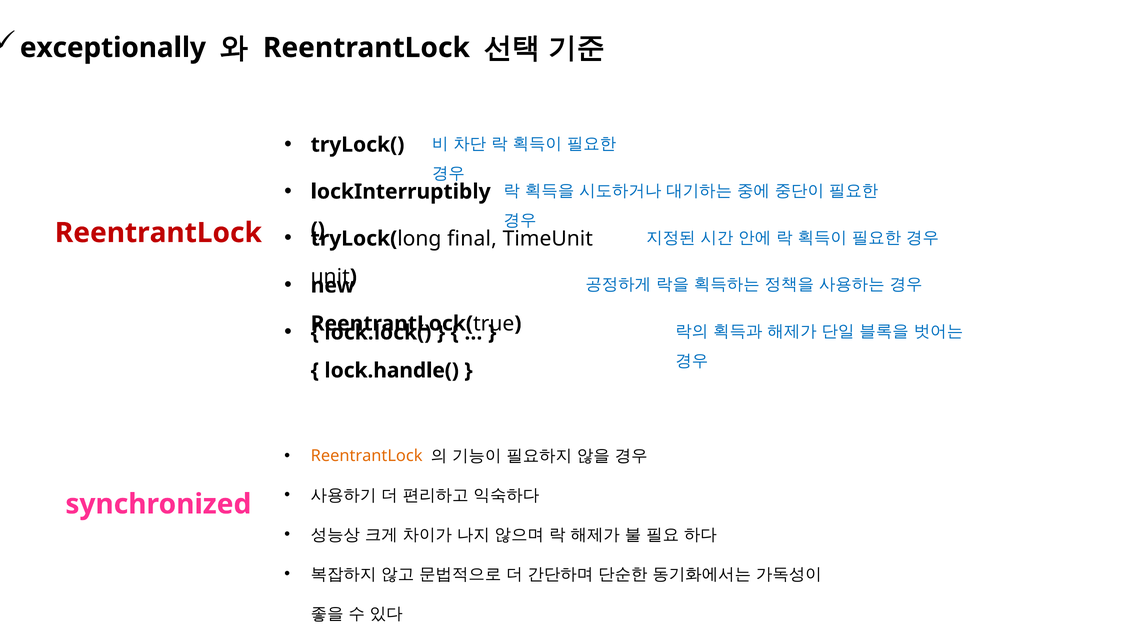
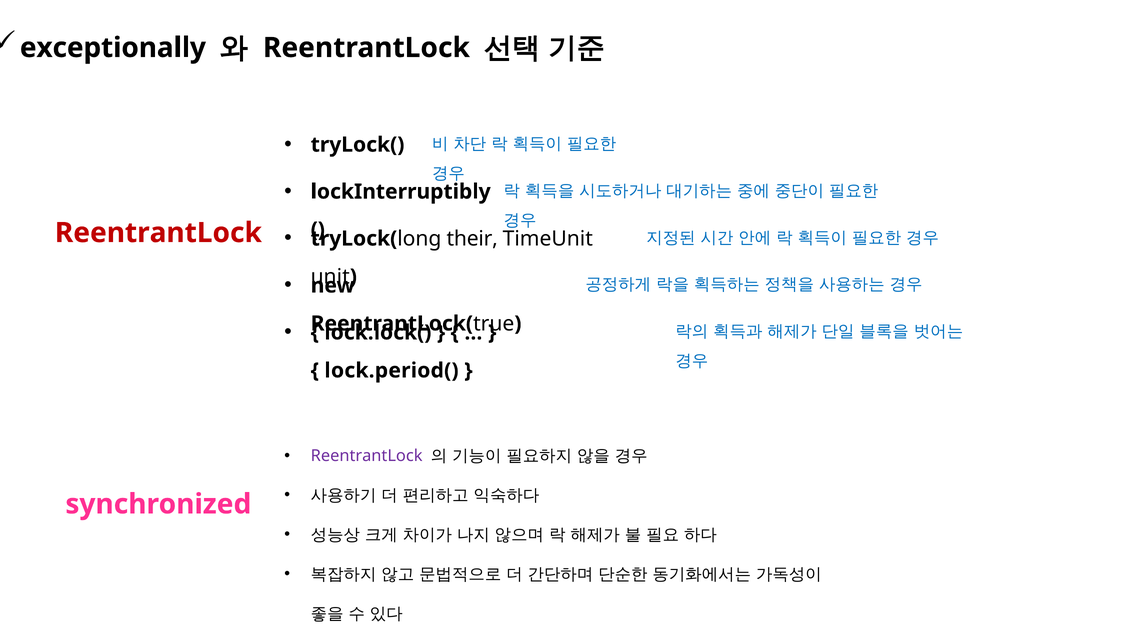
final: final -> their
lock.handle(: lock.handle( -> lock.period(
ReentrantLock at (367, 456) colour: orange -> purple
